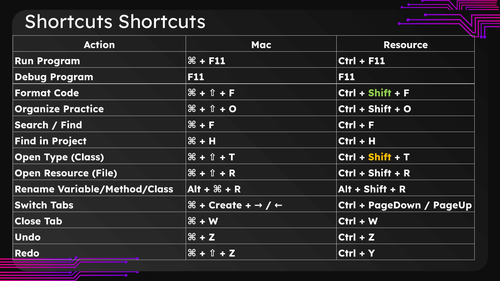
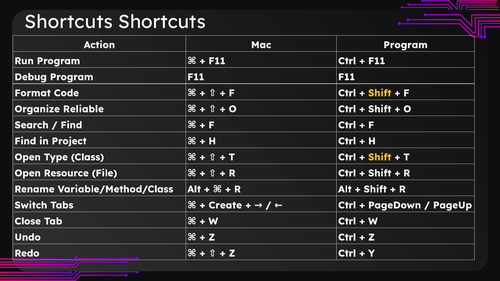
Mac Resource: Resource -> Program
Shift at (380, 93) colour: light green -> yellow
Practice: Practice -> Reliable
